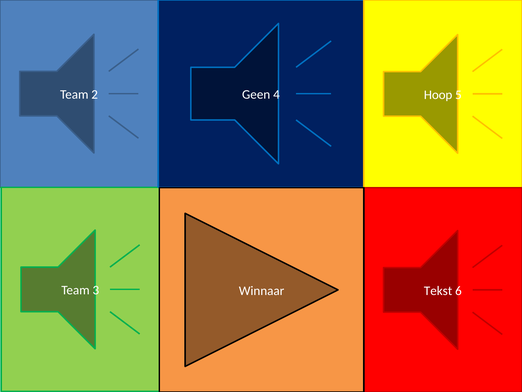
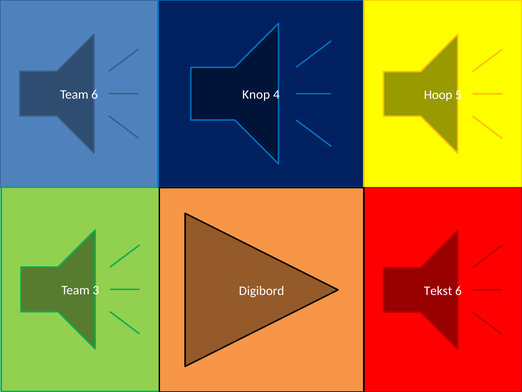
Team 2: 2 -> 6
Geen: Geen -> Knop
Winnaar: Winnaar -> Digibord
